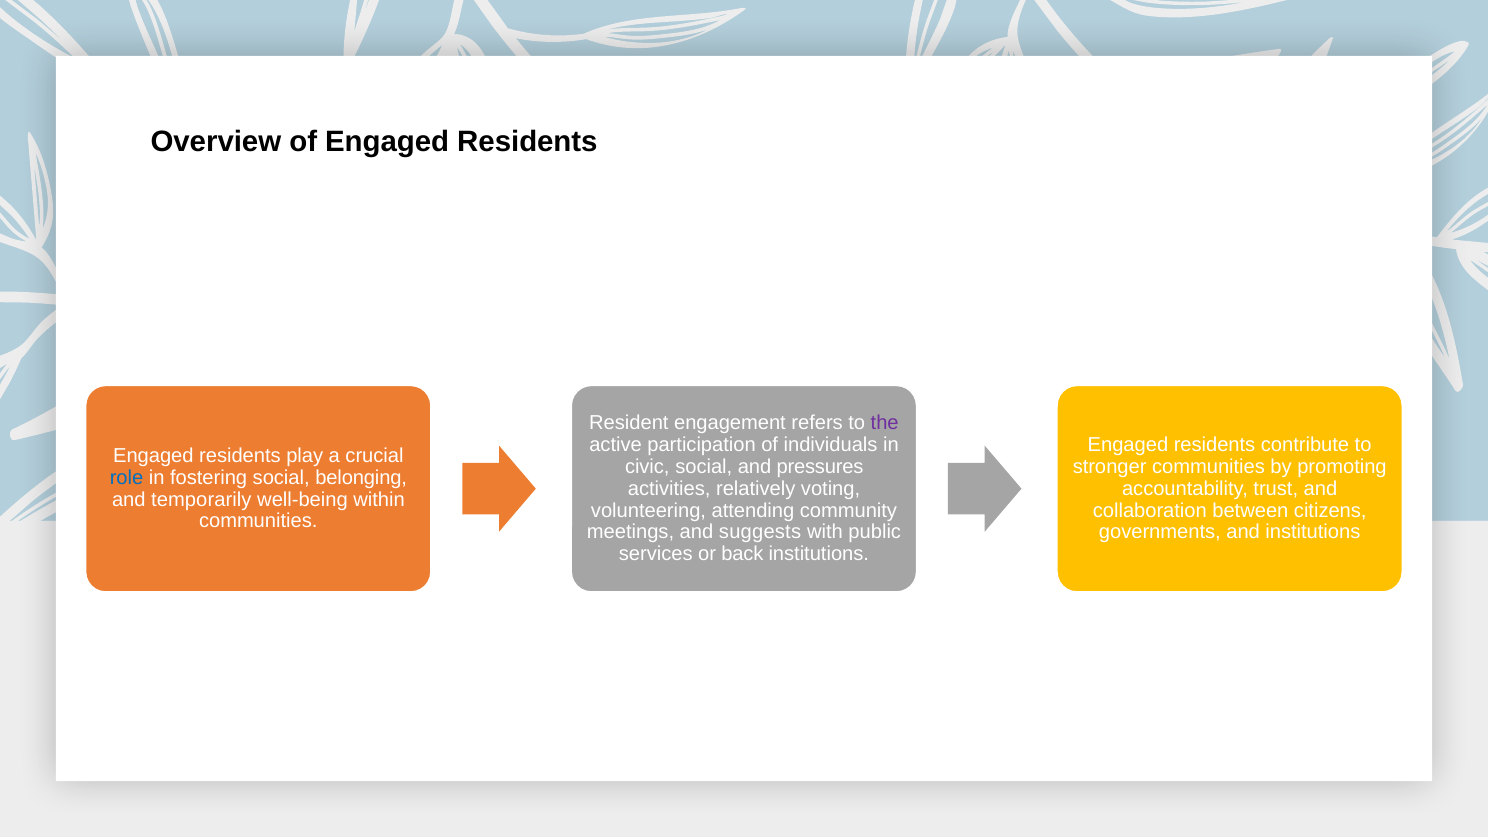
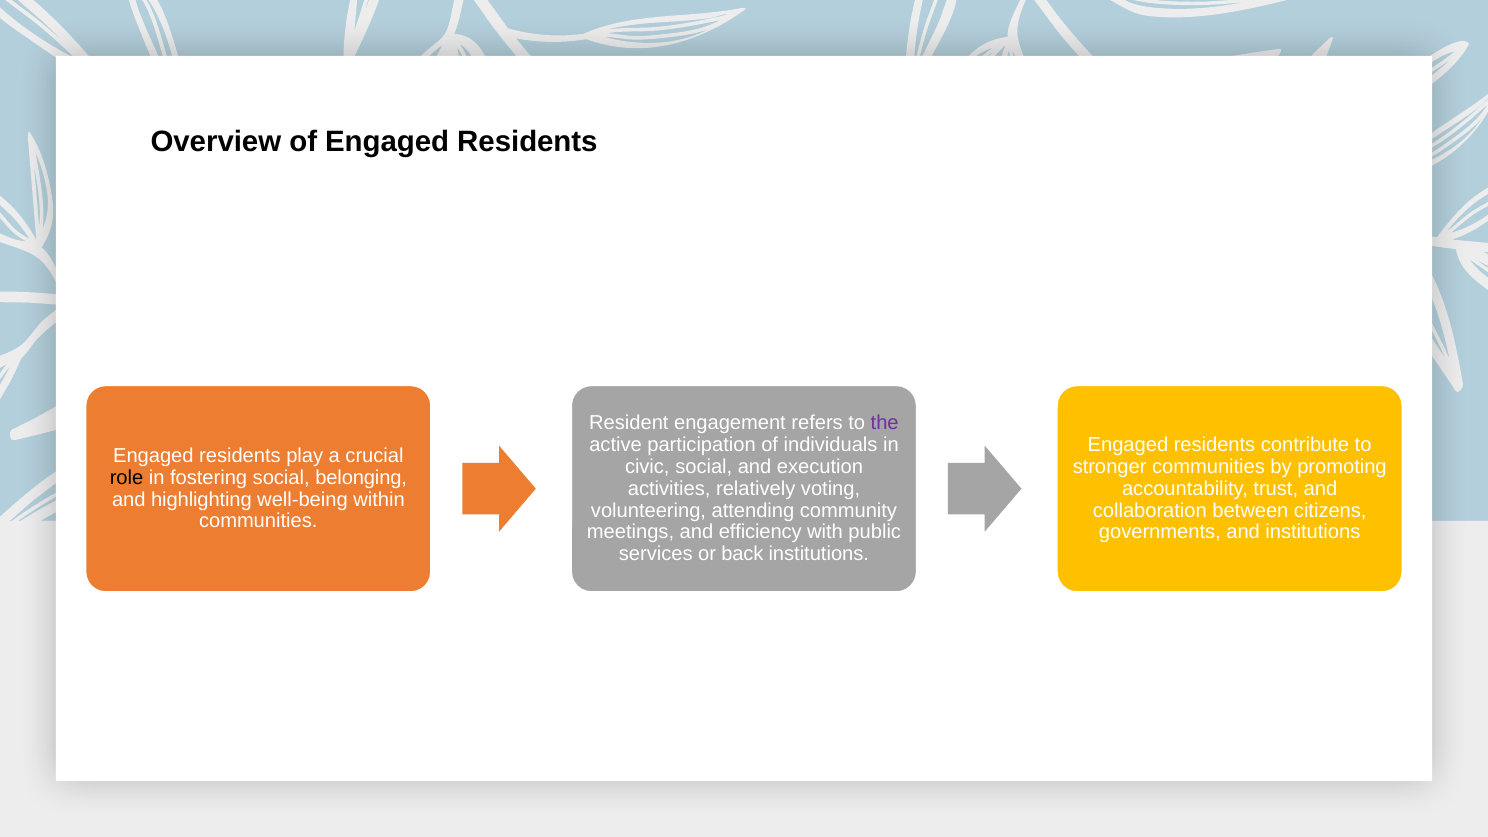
pressures: pressures -> execution
role colour: blue -> black
temporarily: temporarily -> highlighting
suggests: suggests -> efficiency
